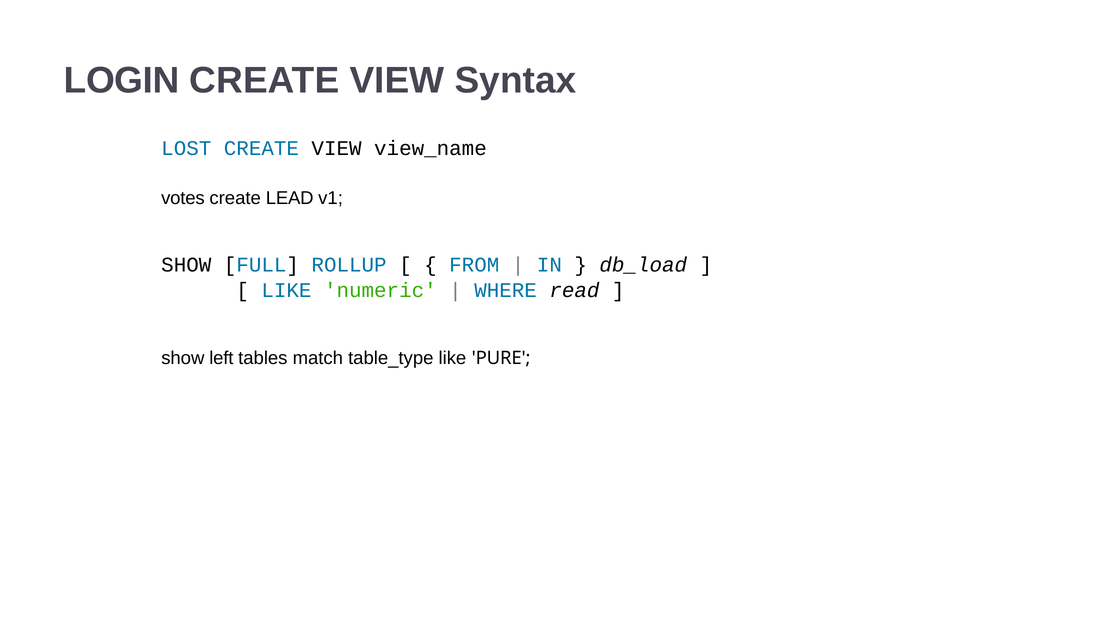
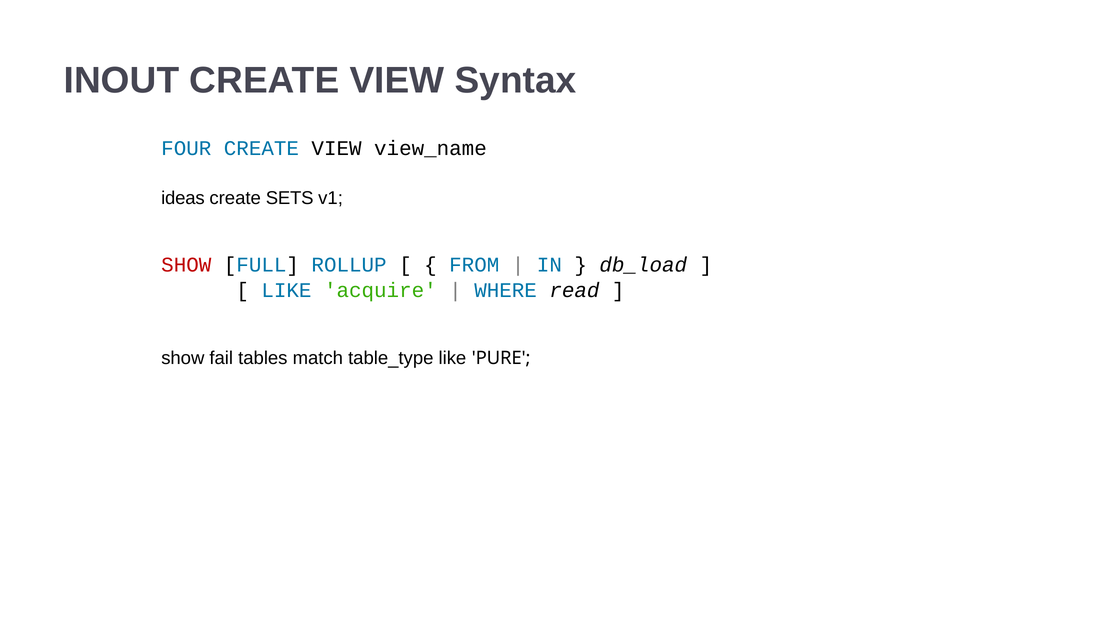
LOGIN: LOGIN -> INOUT
LOST: LOST -> FOUR
votes: votes -> ideas
LEAD: LEAD -> SETS
SHOW at (186, 265) colour: black -> red
numeric: numeric -> acquire
left: left -> fail
